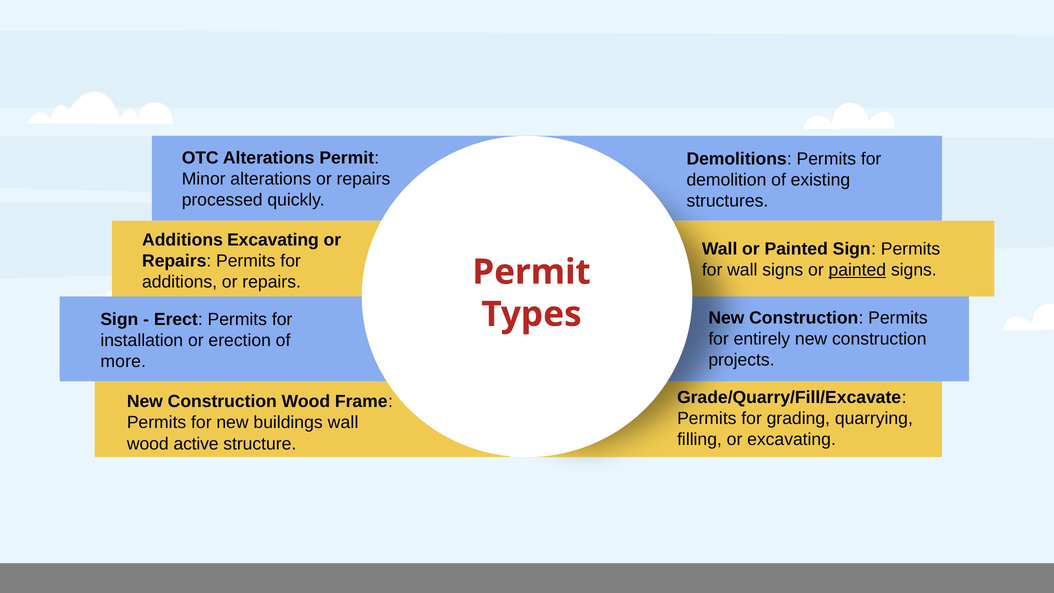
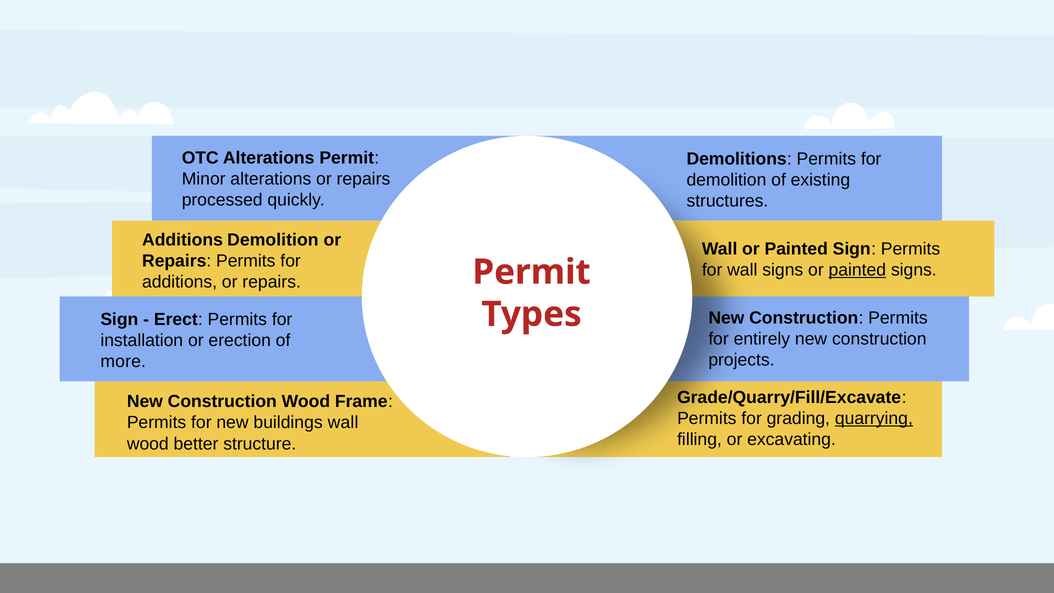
Additions Excavating: Excavating -> Demolition
quarrying underline: none -> present
active: active -> better
